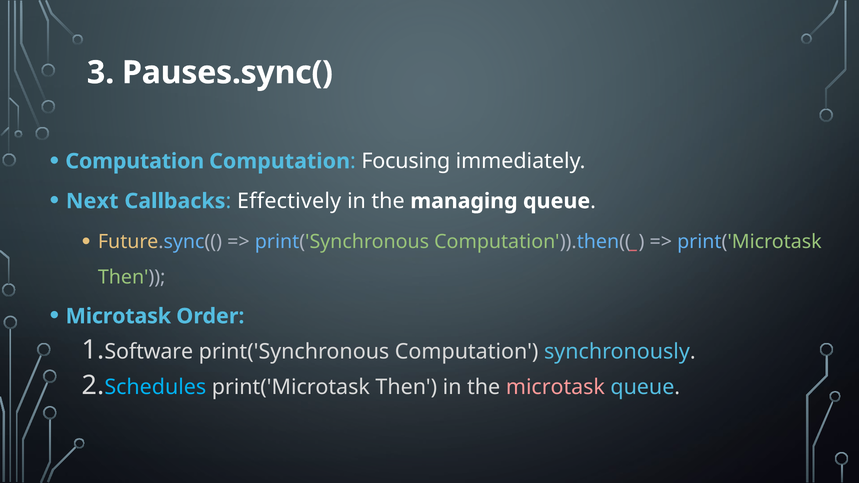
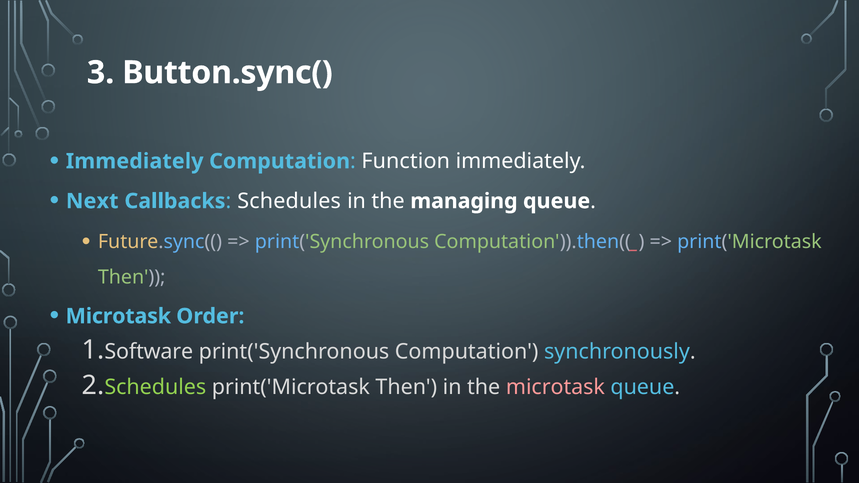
Pauses.sync(: Pauses.sync( -> Button.sync(
Computation at (135, 161): Computation -> Immediately
Focusing: Focusing -> Function
Effectively at (289, 201): Effectively -> Schedules
Schedules at (155, 387) colour: light blue -> light green
